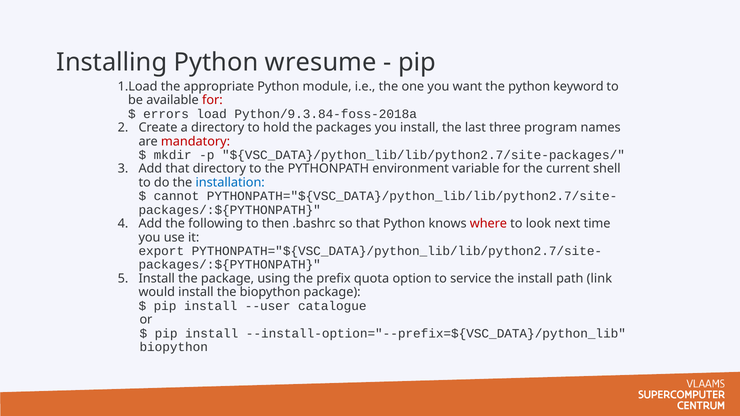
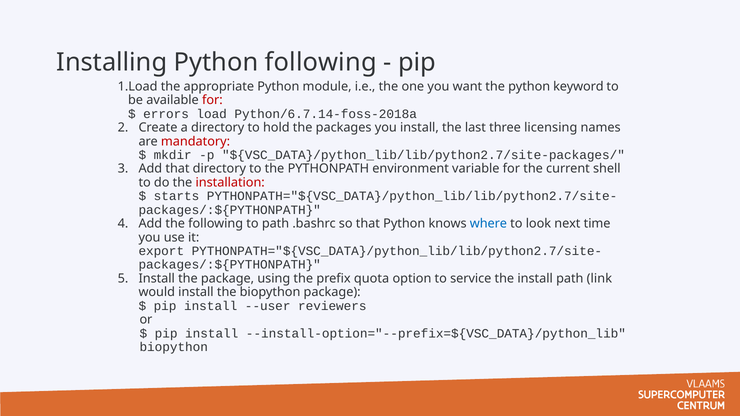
Python wresume: wresume -> following
Python/9.3.84-foss-2018a: Python/9.3.84-foss-2018a -> Python/6.7.14-foss-2018a
program: program -> licensing
installation colour: blue -> red
cannot: cannot -> starts
to then: then -> path
where colour: red -> blue
catalogue: catalogue -> reviewers
